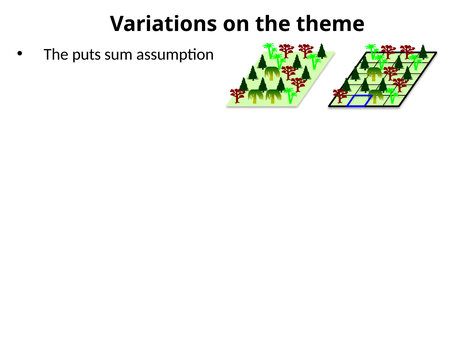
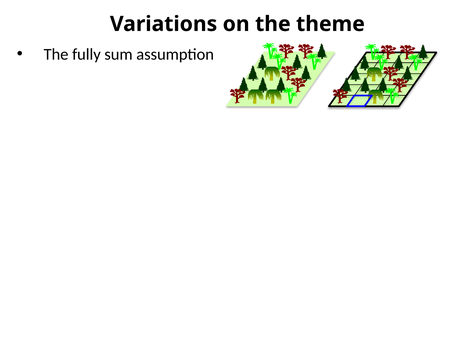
puts: puts -> fully
